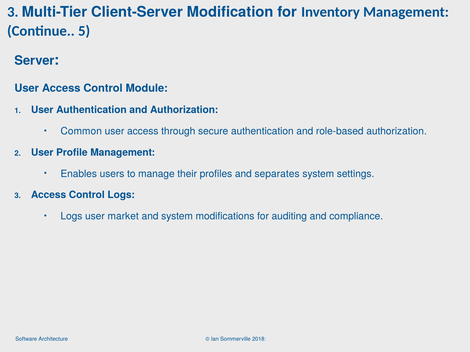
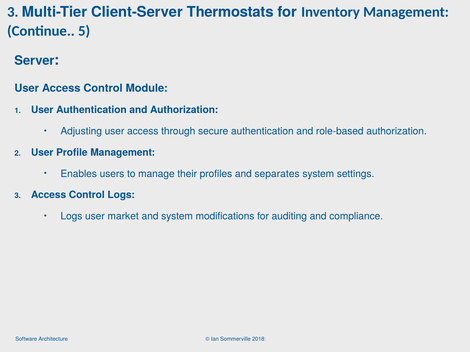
Modification: Modification -> Thermostats
Common: Common -> Adjusting
